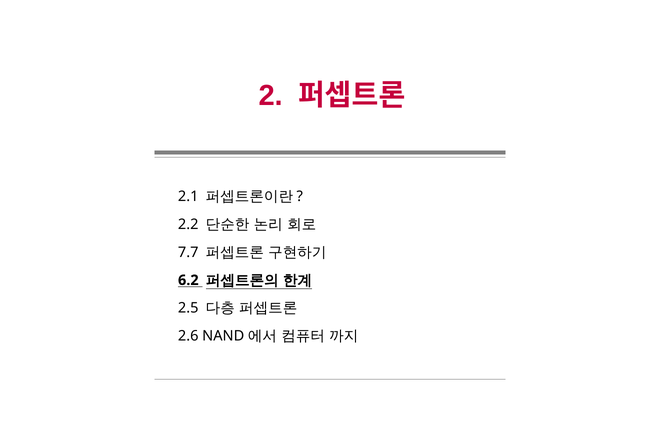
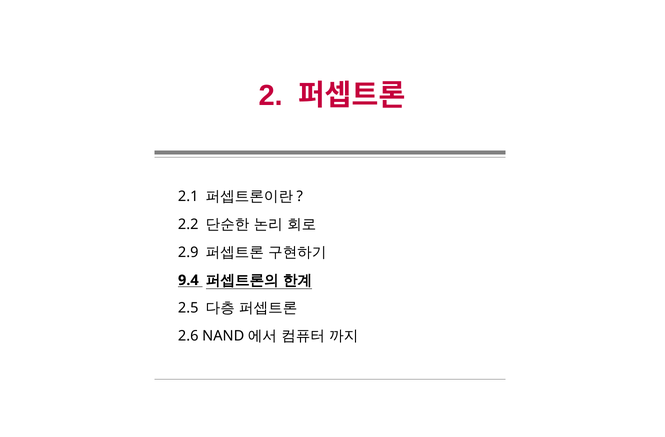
7.7: 7.7 -> 2.9
6.2: 6.2 -> 9.4
